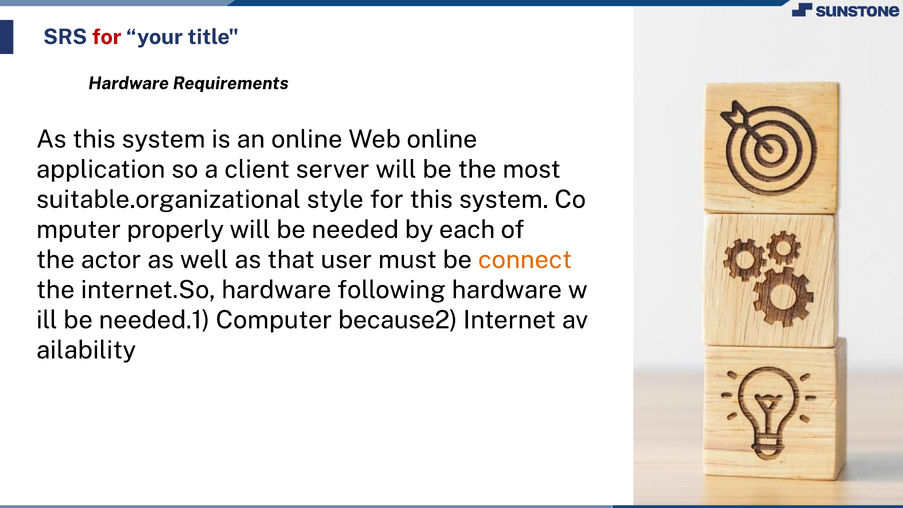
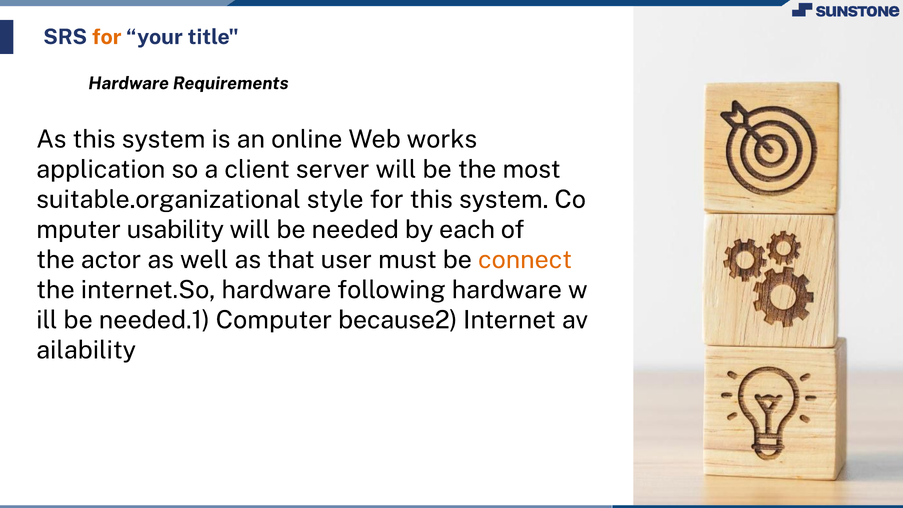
for at (107, 37) colour: red -> orange
Web online: online -> works
properly: properly -> usability
